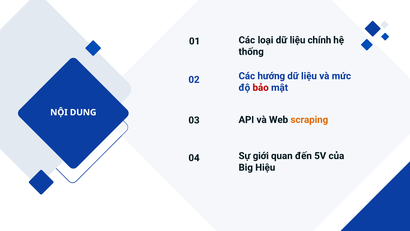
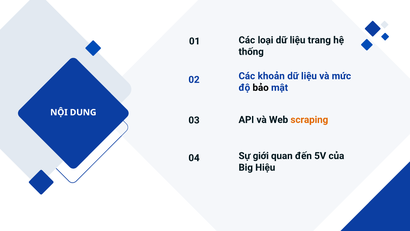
chính: chính -> trang
hướng: hướng -> khoản
bảo colour: red -> black
